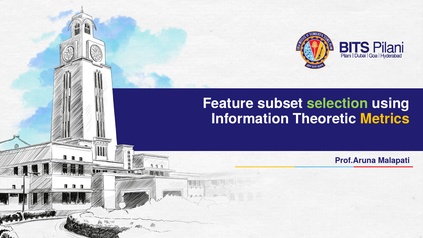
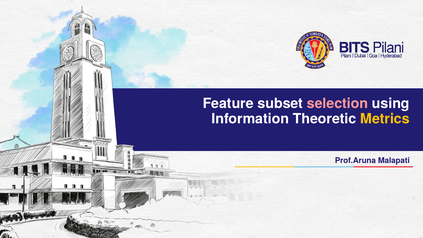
selection colour: light green -> pink
